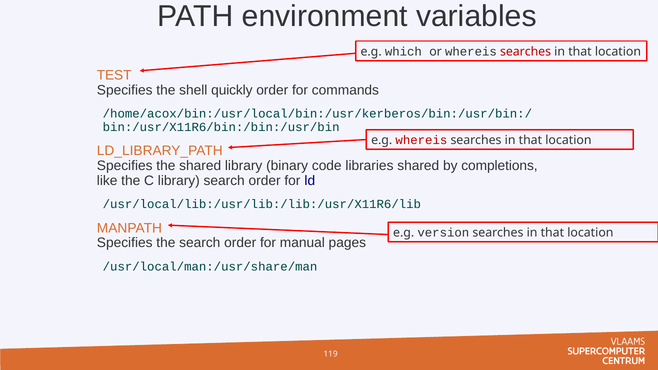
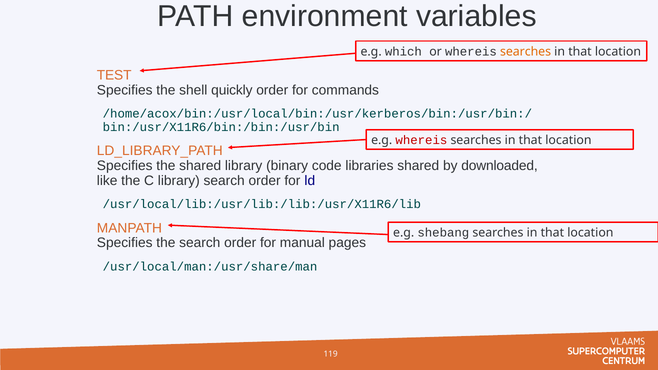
searches at (526, 52) colour: red -> orange
completions: completions -> downloaded
version: version -> shebang
